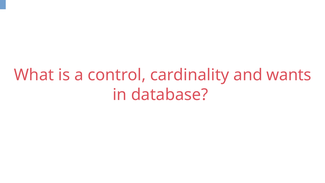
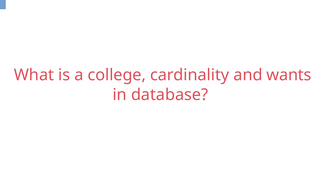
control: control -> college
